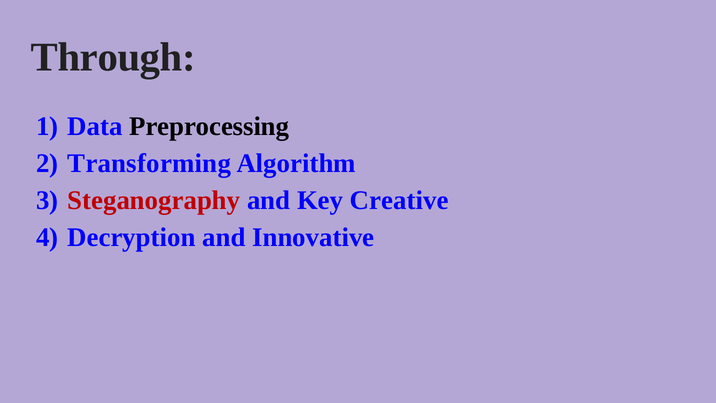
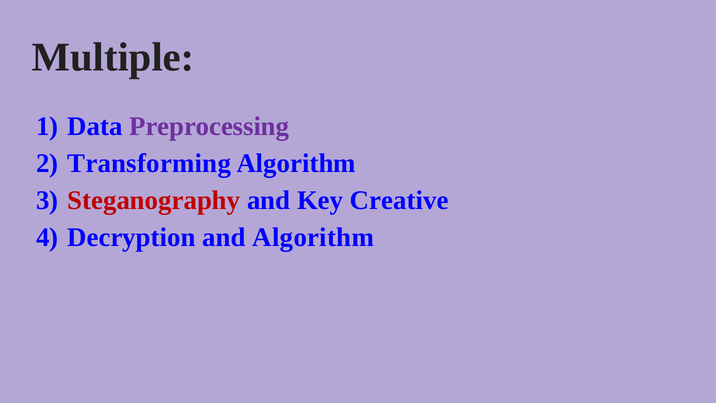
Through: Through -> Multiple
Preprocessing colour: black -> purple
and Innovative: Innovative -> Algorithm
